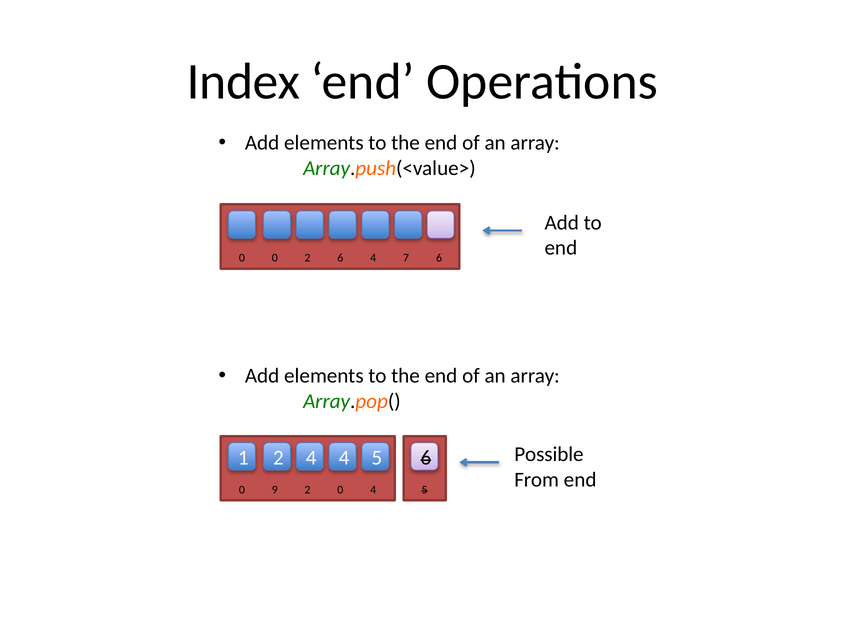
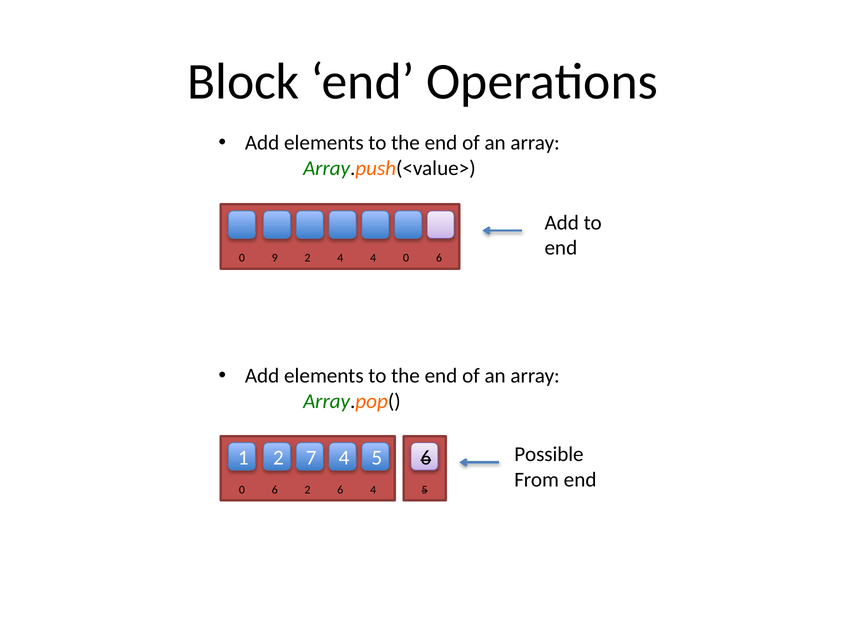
Index: Index -> Block
0 0: 0 -> 9
2 6: 6 -> 4
4 7: 7 -> 0
2 4: 4 -> 7
9 at (275, 490): 9 -> 6
2 0: 0 -> 6
